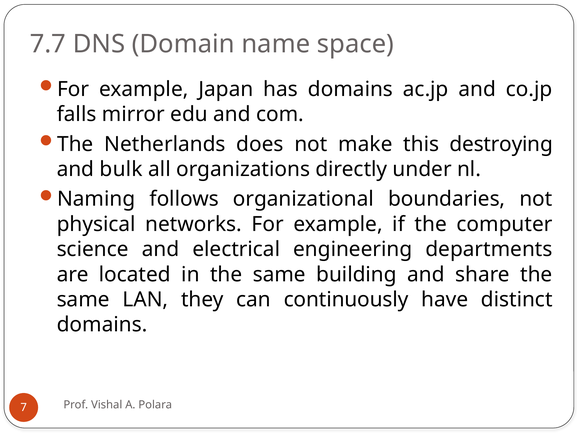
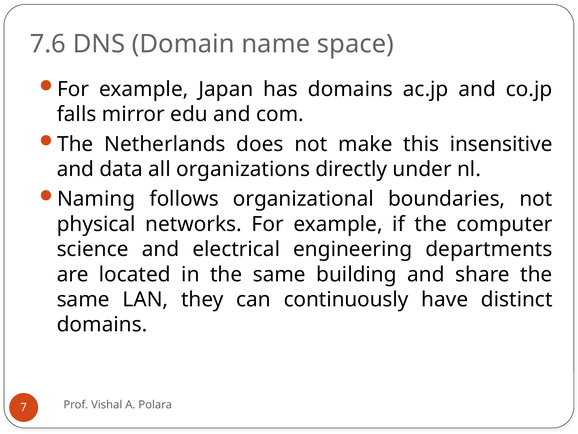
7.7: 7.7 -> 7.6
destroying: destroying -> insensitive
bulk: bulk -> data
